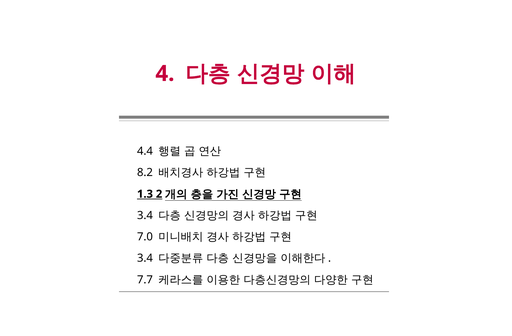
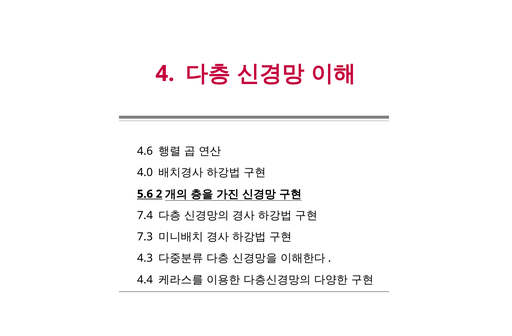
4.4: 4.4 -> 4.6
8.2: 8.2 -> 4.0
1.3: 1.3 -> 5.6
3.4 at (145, 216): 3.4 -> 7.4
7.0: 7.0 -> 7.3
3.4 at (145, 259): 3.4 -> 4.3
7.7: 7.7 -> 4.4
